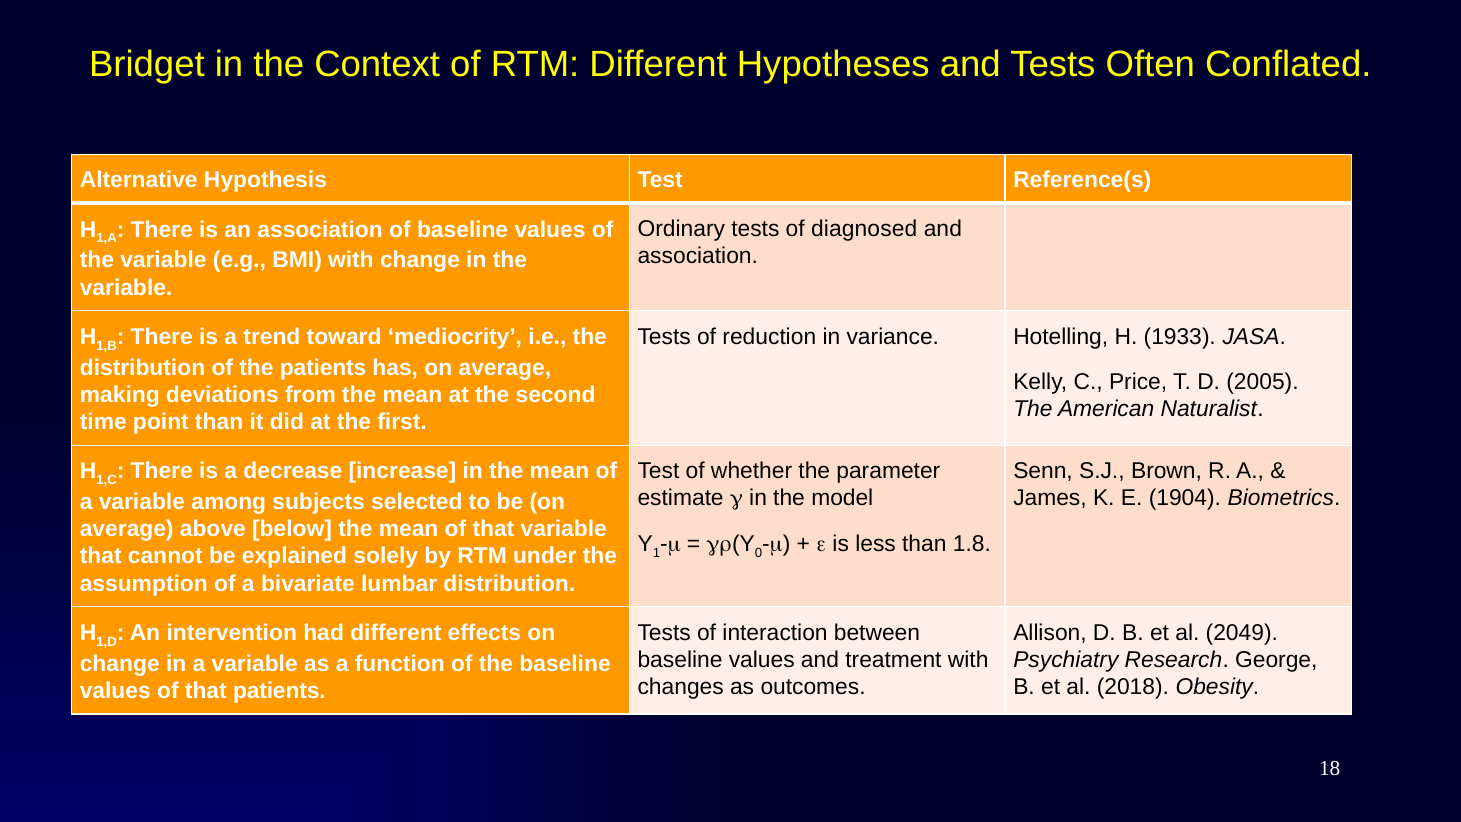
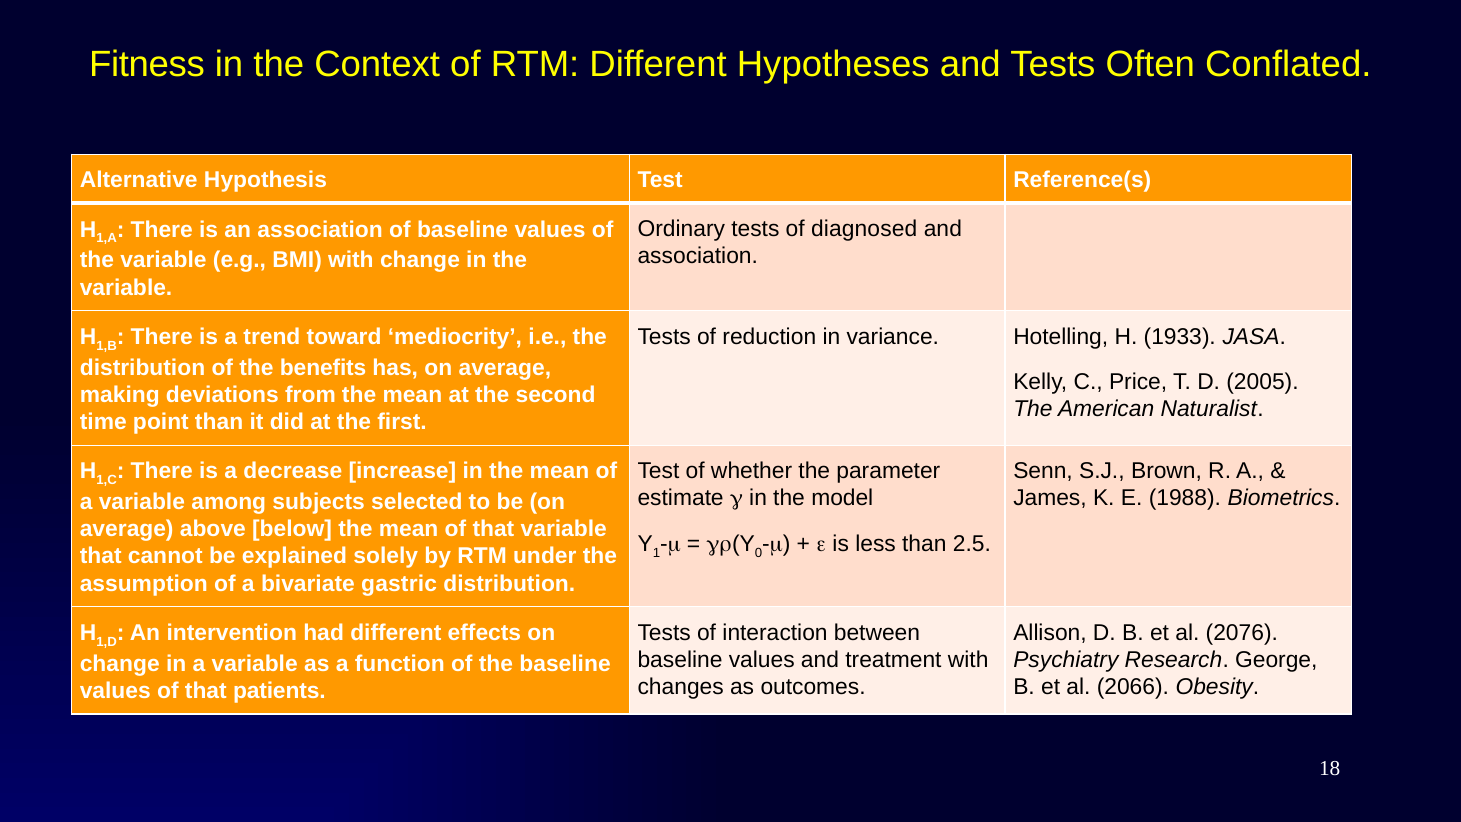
Bridget: Bridget -> Fitness
the patients: patients -> benefits
1904: 1904 -> 1988
1.8: 1.8 -> 2.5
lumbar: lumbar -> gastric
2049: 2049 -> 2076
2018: 2018 -> 2066
